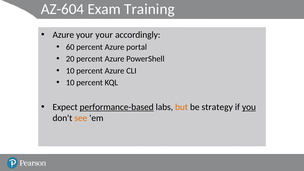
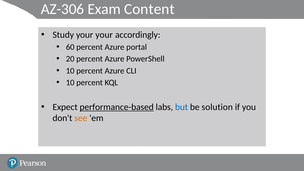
AZ-604: AZ-604 -> AZ-306
Training: Training -> Content
Azure at (63, 35): Azure -> Study
but colour: orange -> blue
strategy: strategy -> solution
you underline: present -> none
